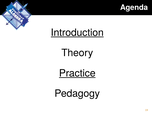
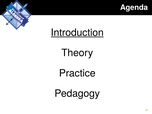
Practice underline: present -> none
